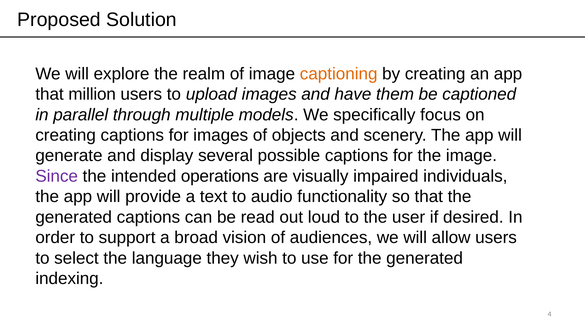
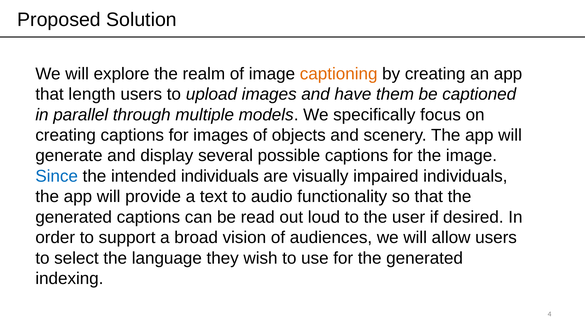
million: million -> length
Since colour: purple -> blue
intended operations: operations -> individuals
